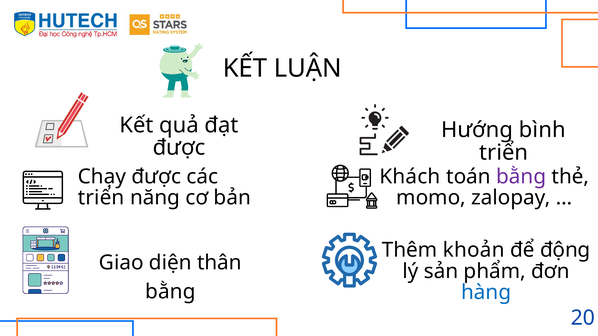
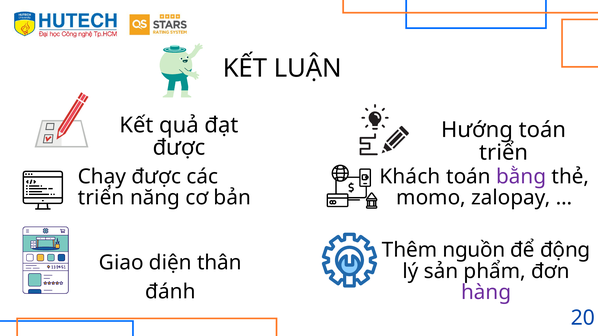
Hướng bình: bình -> toán
khoản: khoản -> nguồn
bằng at (170, 292): bằng -> đánh
hàng colour: blue -> purple
